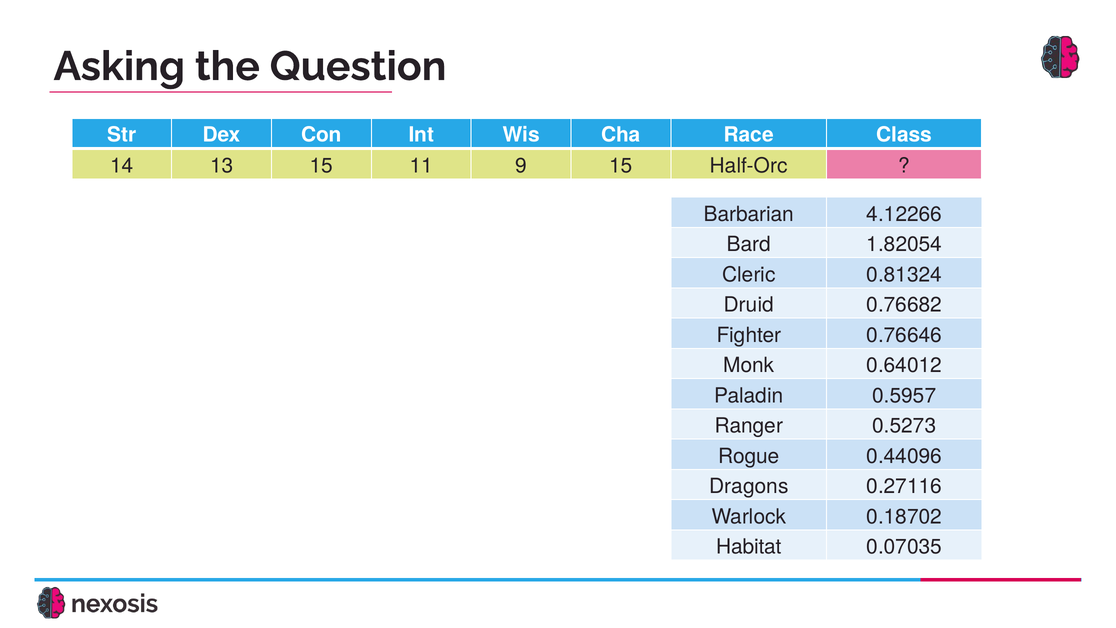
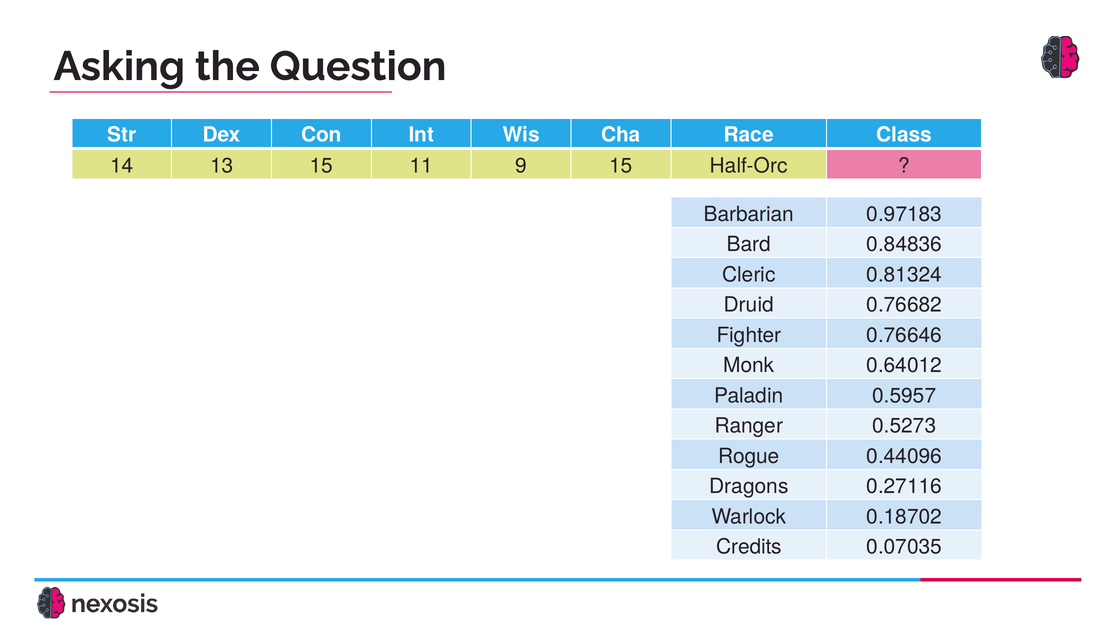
4.12266: 4.12266 -> 0.97183
1.82054: 1.82054 -> 0.84836
Habitat: Habitat -> Credits
